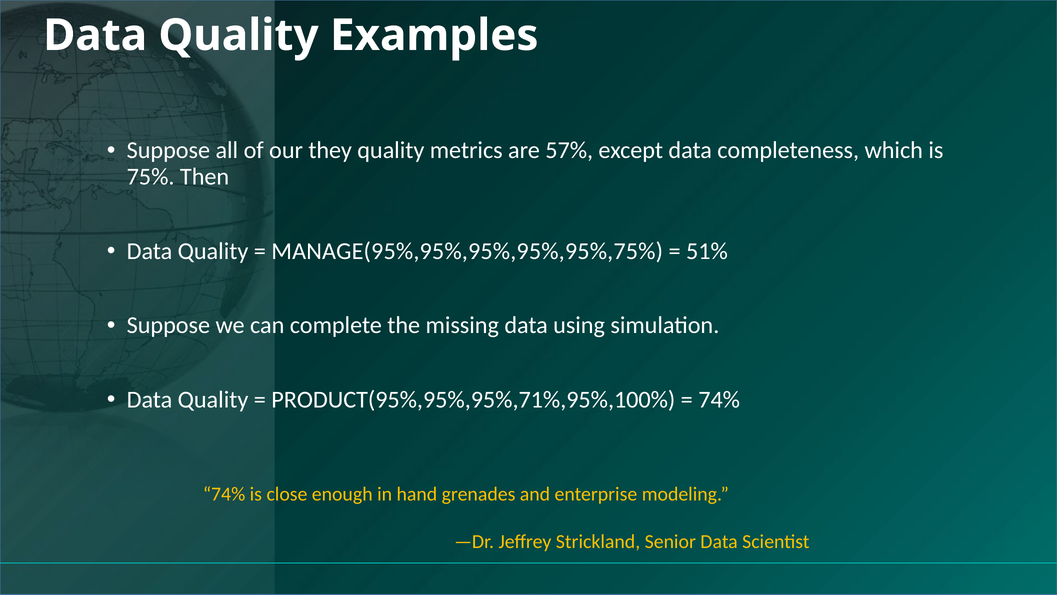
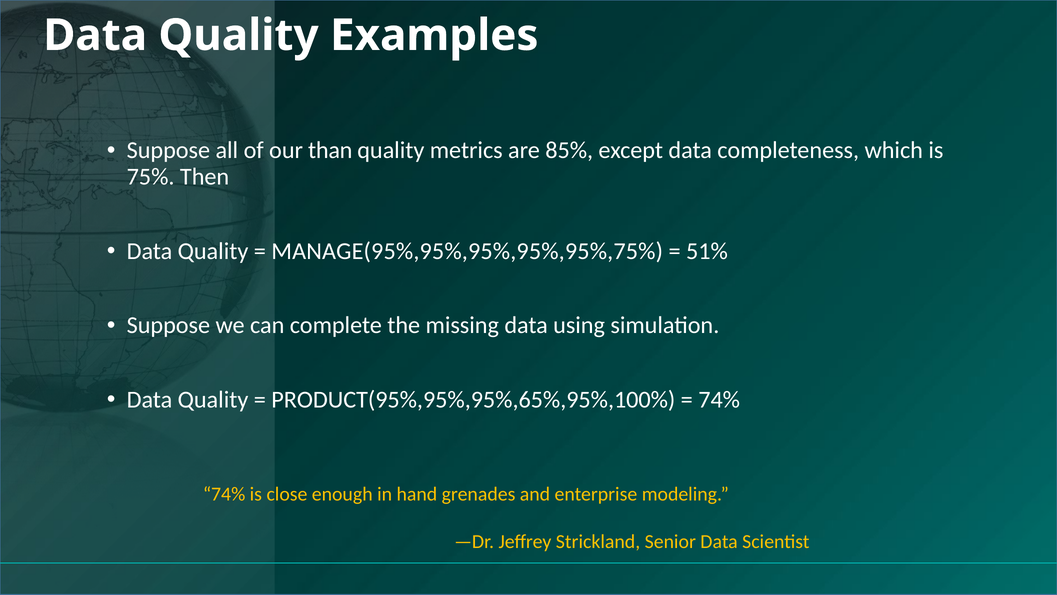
they: they -> than
57%: 57% -> 85%
PRODUCT(95%,95%,95%,71%,95%,100%: PRODUCT(95%,95%,95%,71%,95%,100% -> PRODUCT(95%,95%,95%,65%,95%,100%
